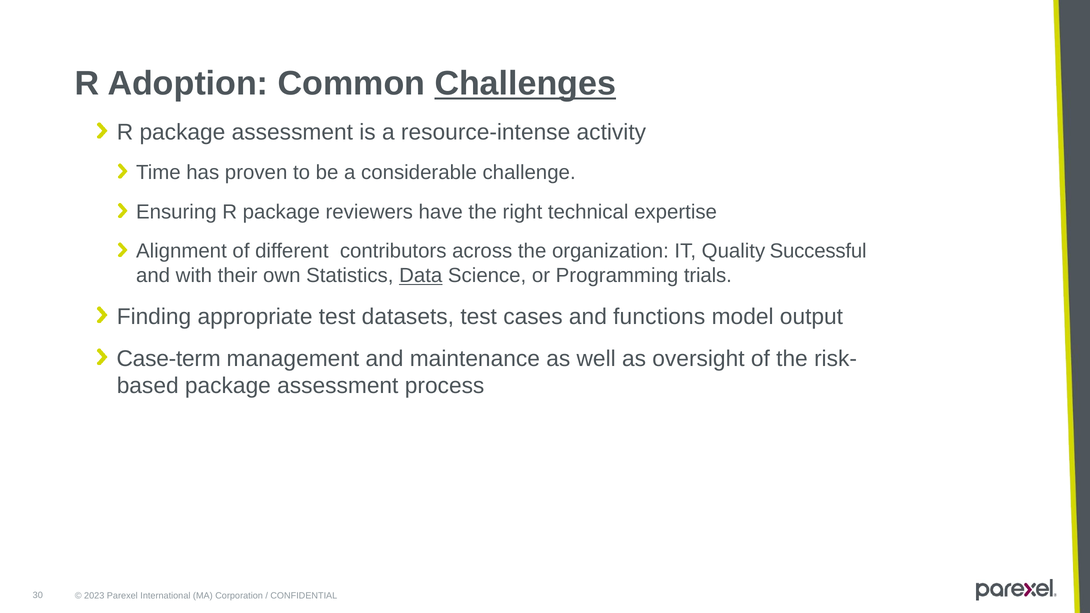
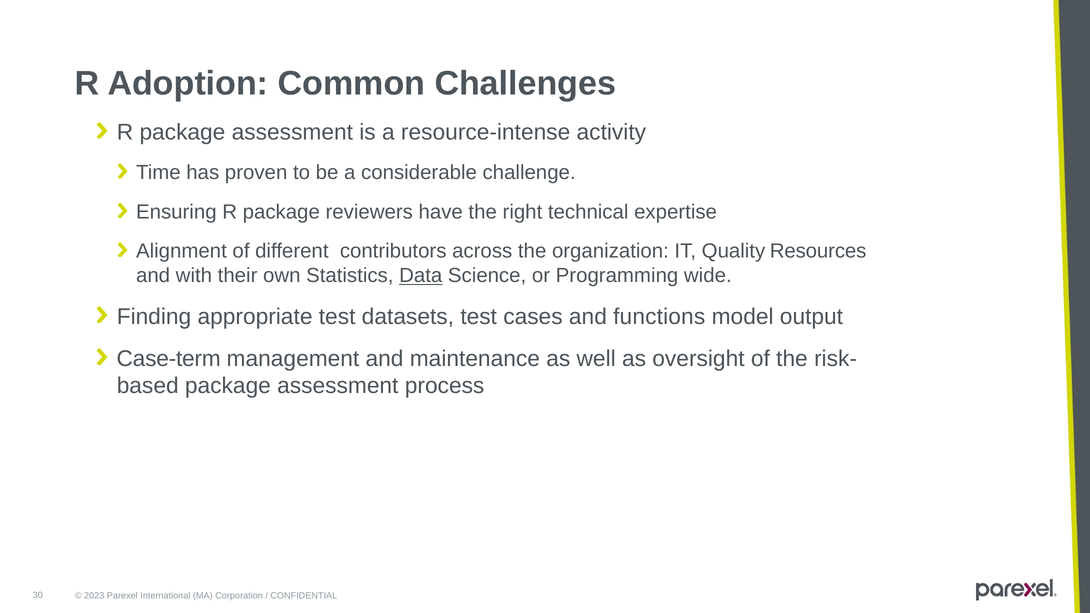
Challenges underline: present -> none
Successful: Successful -> Resources
trials: trials -> wide
